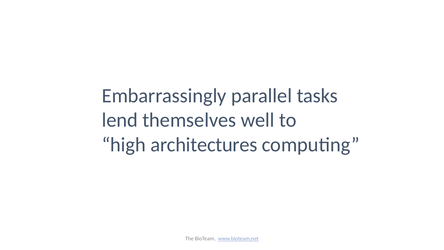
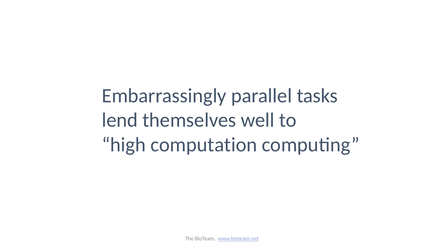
architectures: architectures -> computation
